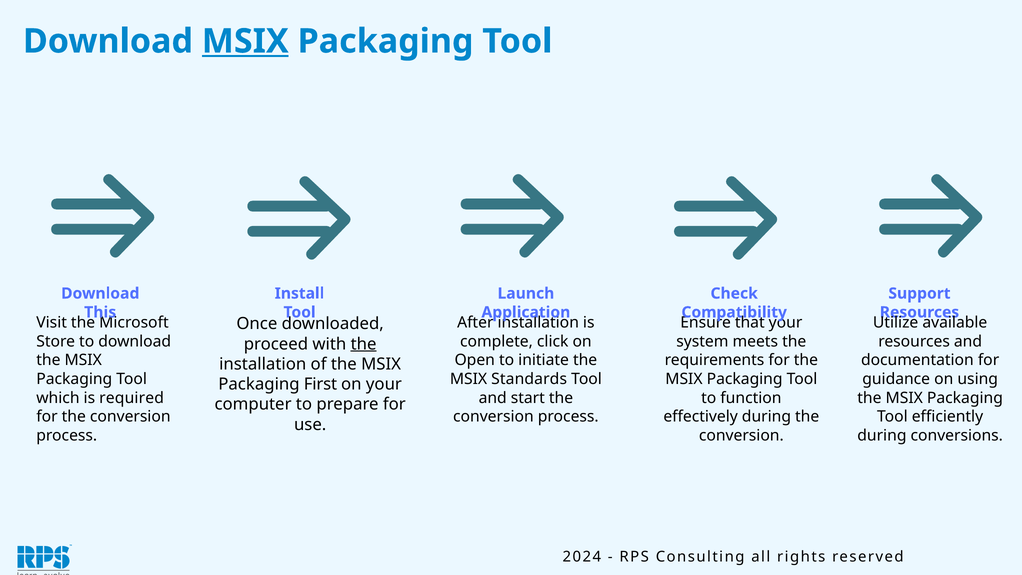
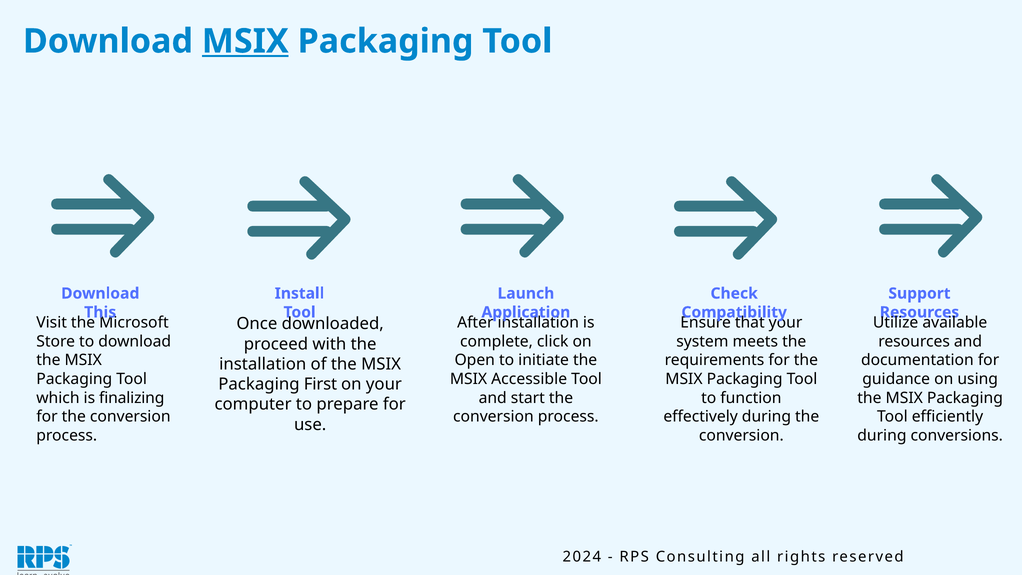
the at (364, 344) underline: present -> none
Standards: Standards -> Accessible
required: required -> finalizing
